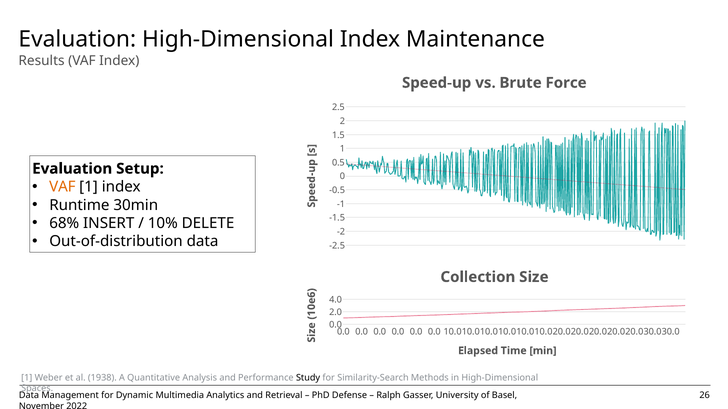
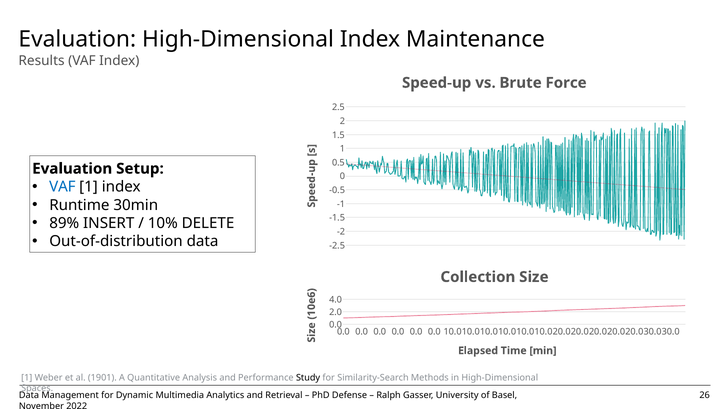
VAF at (62, 187) colour: orange -> blue
68%: 68% -> 89%
1938: 1938 -> 1901
